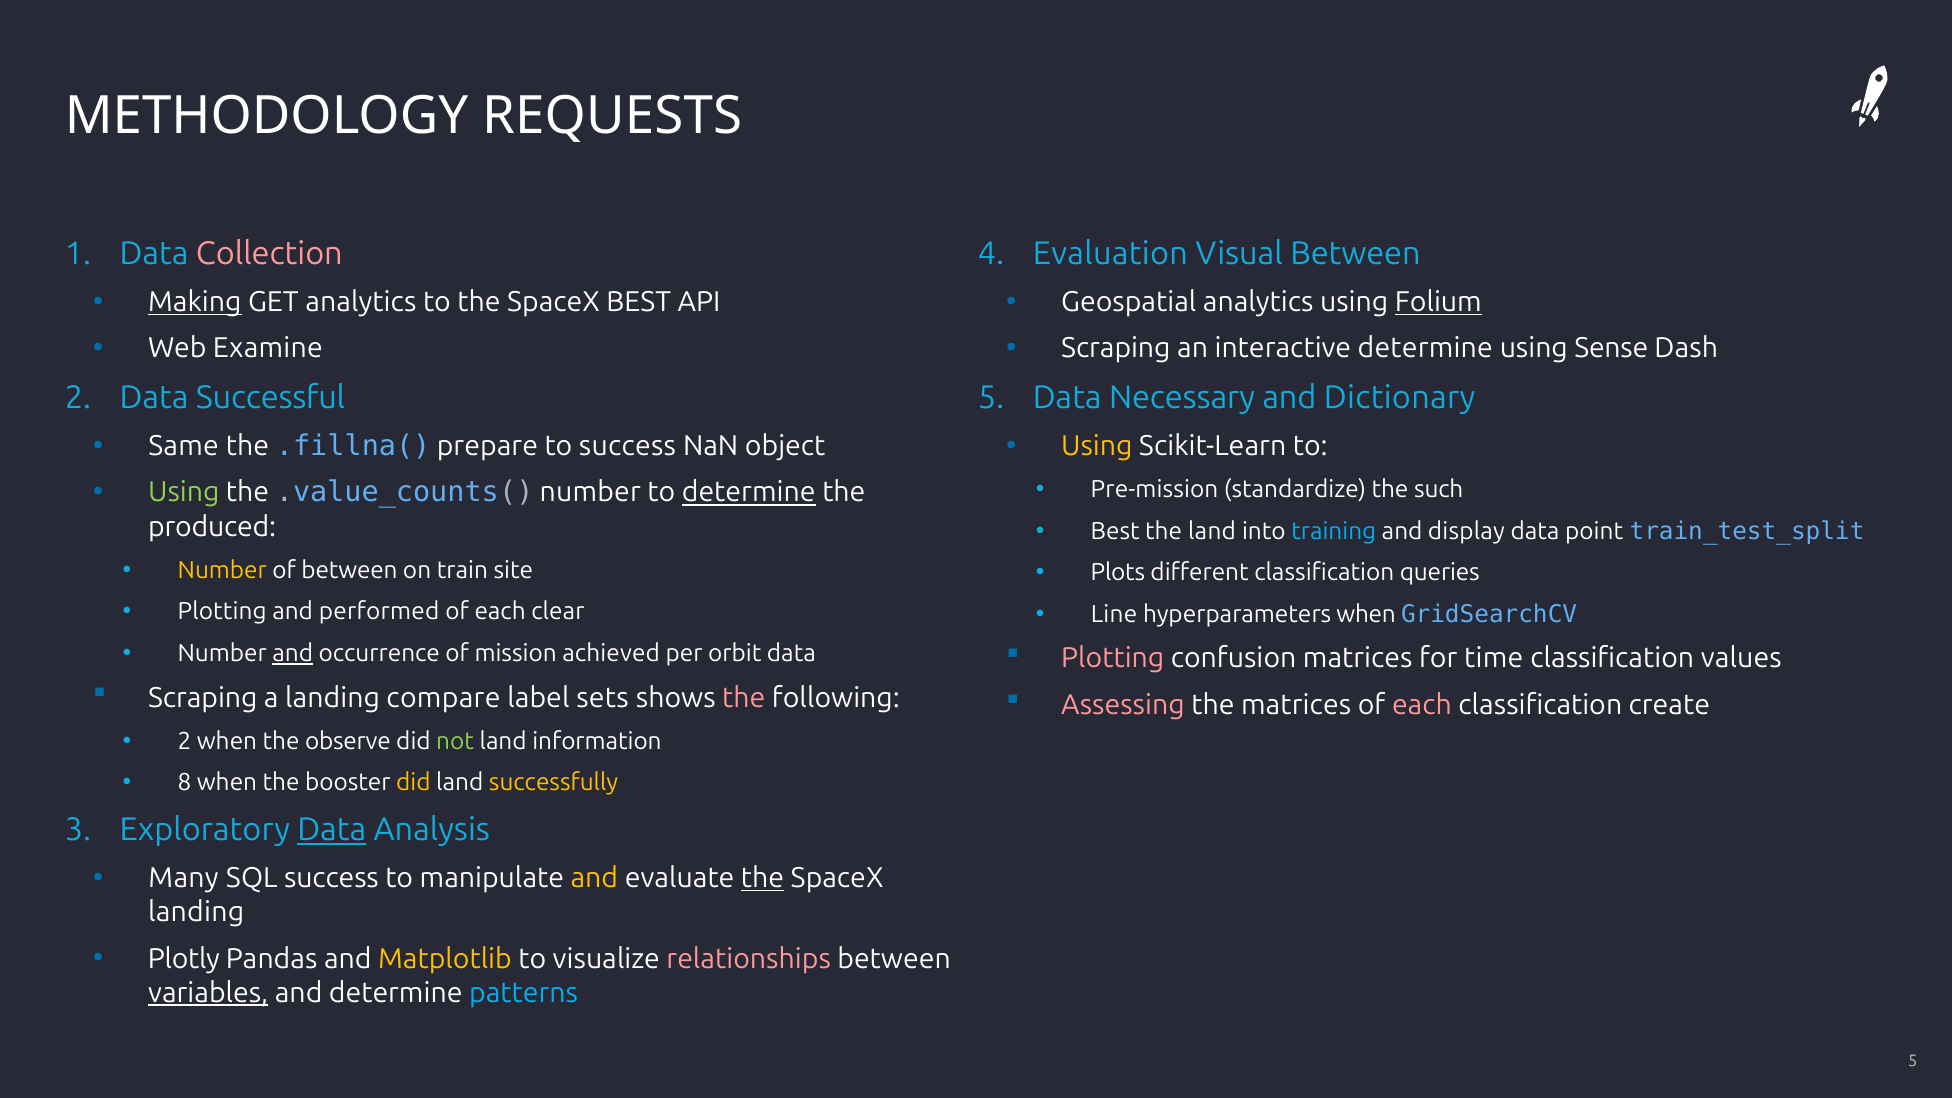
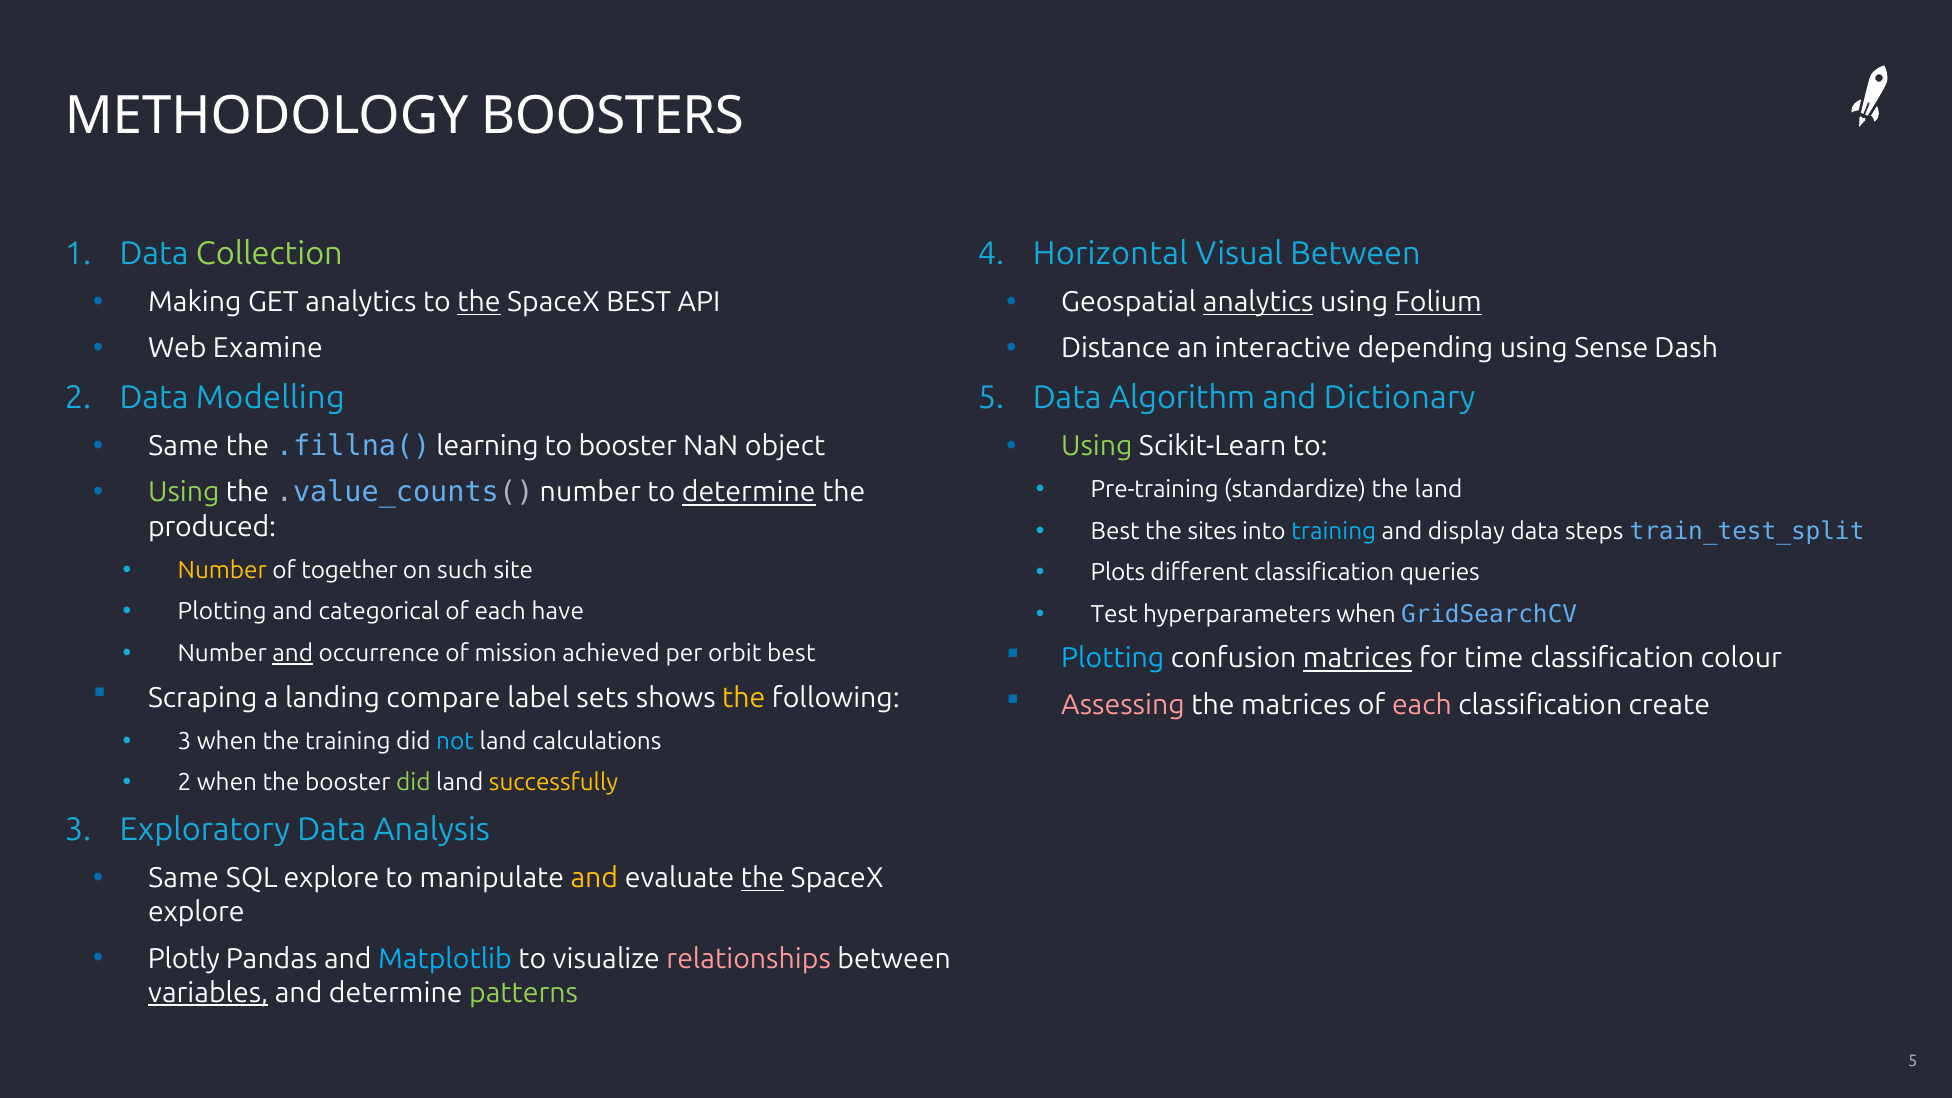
REQUESTS: REQUESTS -> BOOSTERS
Collection colour: pink -> light green
Evaluation: Evaluation -> Horizontal
Making underline: present -> none
the at (479, 302) underline: none -> present
analytics at (1258, 302) underline: none -> present
Scraping at (1116, 349): Scraping -> Distance
interactive determine: determine -> depending
Successful: Successful -> Modelling
Necessary: Necessary -> Algorithm
prepare: prepare -> learning
to success: success -> booster
Using at (1097, 446) colour: yellow -> light green
Pre-mission: Pre-mission -> Pre-training
the such: such -> land
the land: land -> sites
point: point -> steps
of between: between -> together
train: train -> such
performed: performed -> categorical
clear: clear -> have
Line: Line -> Test
orbit data: data -> best
Plotting at (1113, 659) colour: pink -> light blue
matrices at (1358, 659) underline: none -> present
values: values -> colour
the at (744, 698) colour: pink -> yellow
2 at (185, 741): 2 -> 3
the observe: observe -> training
not colour: light green -> light blue
information: information -> calculations
8 at (185, 783): 8 -> 2
did at (413, 783) colour: yellow -> light green
Data at (332, 830) underline: present -> none
Many at (184, 878): Many -> Same
SQL success: success -> explore
landing at (196, 912): landing -> explore
Matplotlib colour: yellow -> light blue
patterns colour: light blue -> light green
